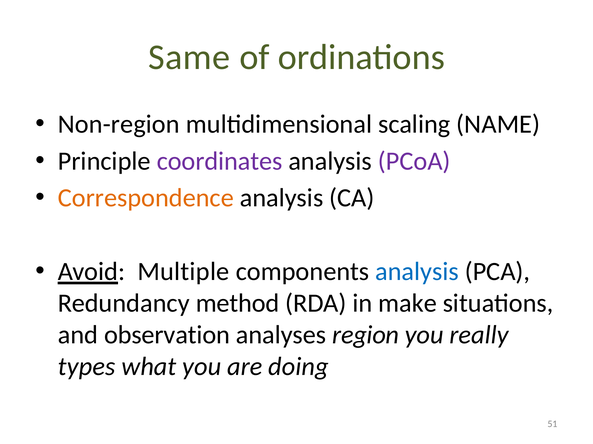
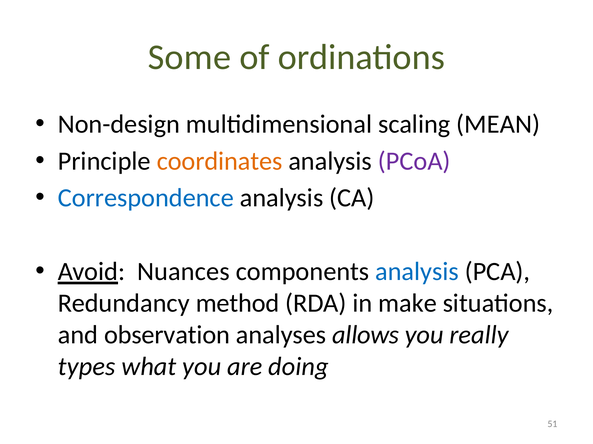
Same: Same -> Some
Non-region: Non-region -> Non-design
NAME: NAME -> MEAN
coordinates colour: purple -> orange
Correspondence colour: orange -> blue
Multiple: Multiple -> Nuances
region: region -> allows
